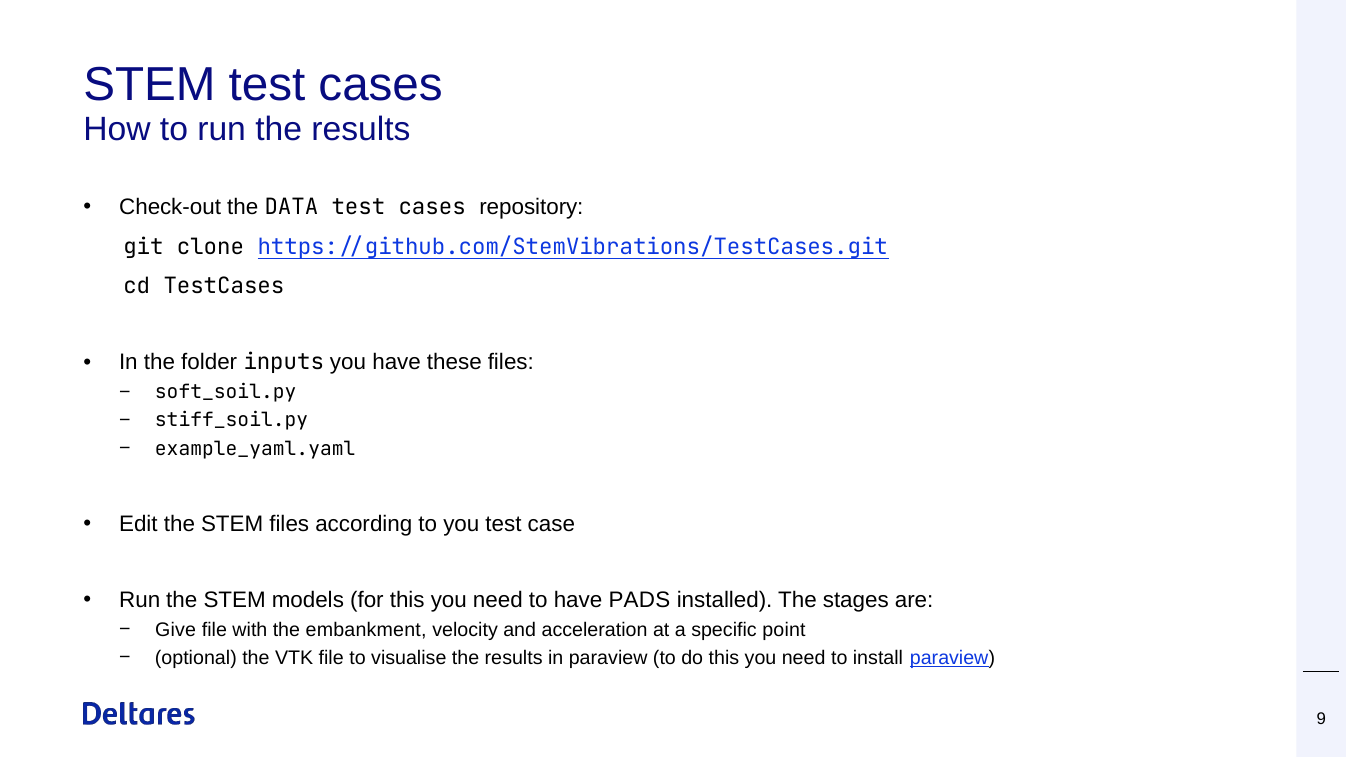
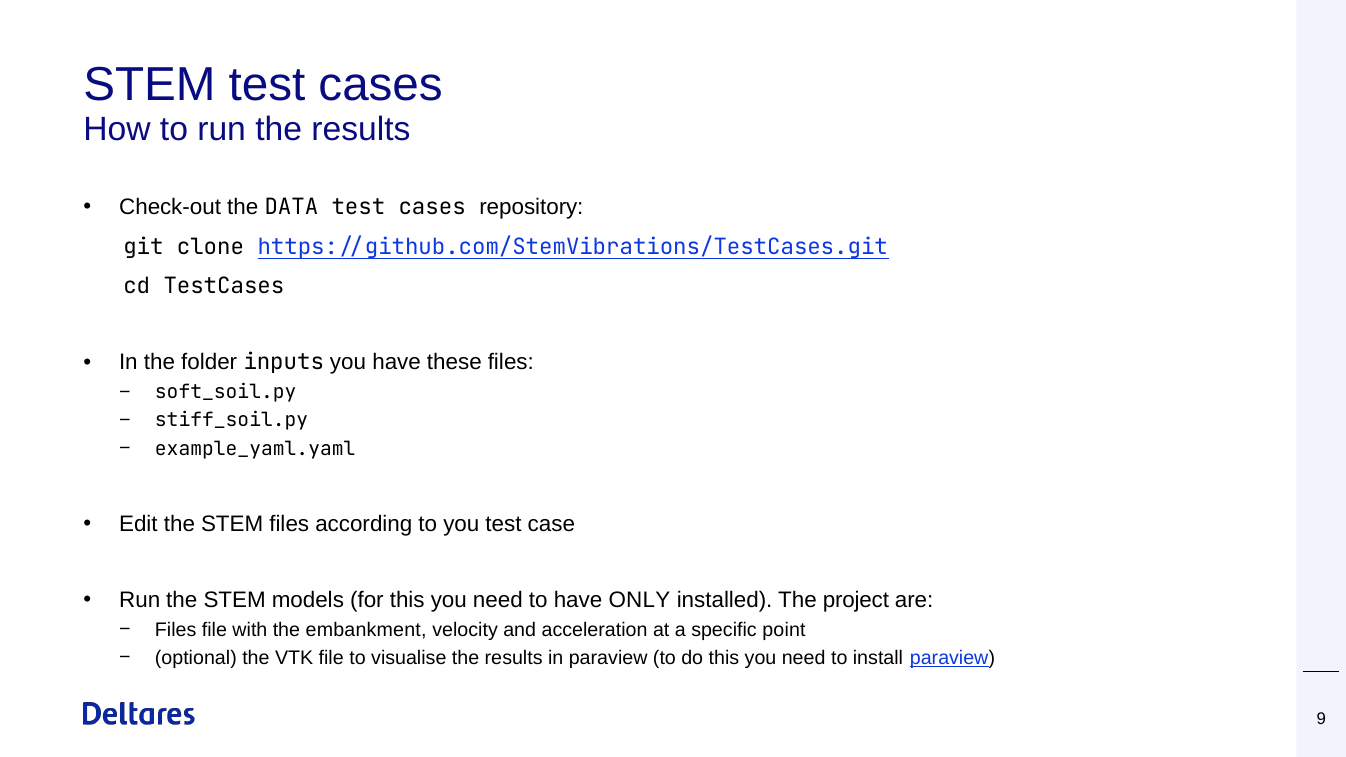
PADS: PADS -> ONLY
stages: stages -> project
Give at (176, 630): Give -> Files
